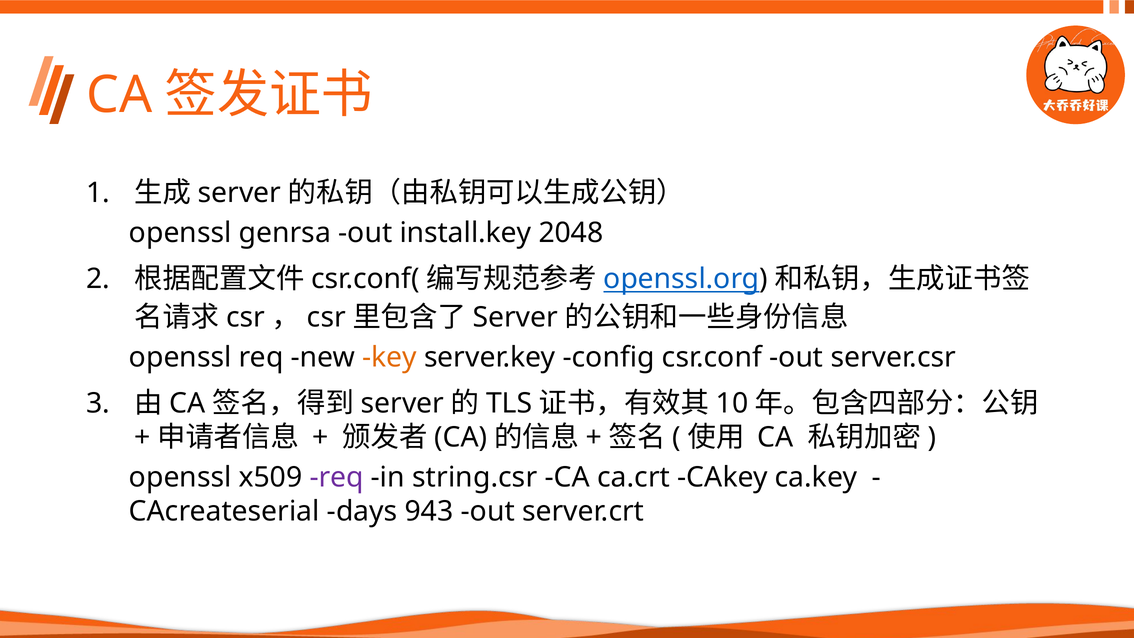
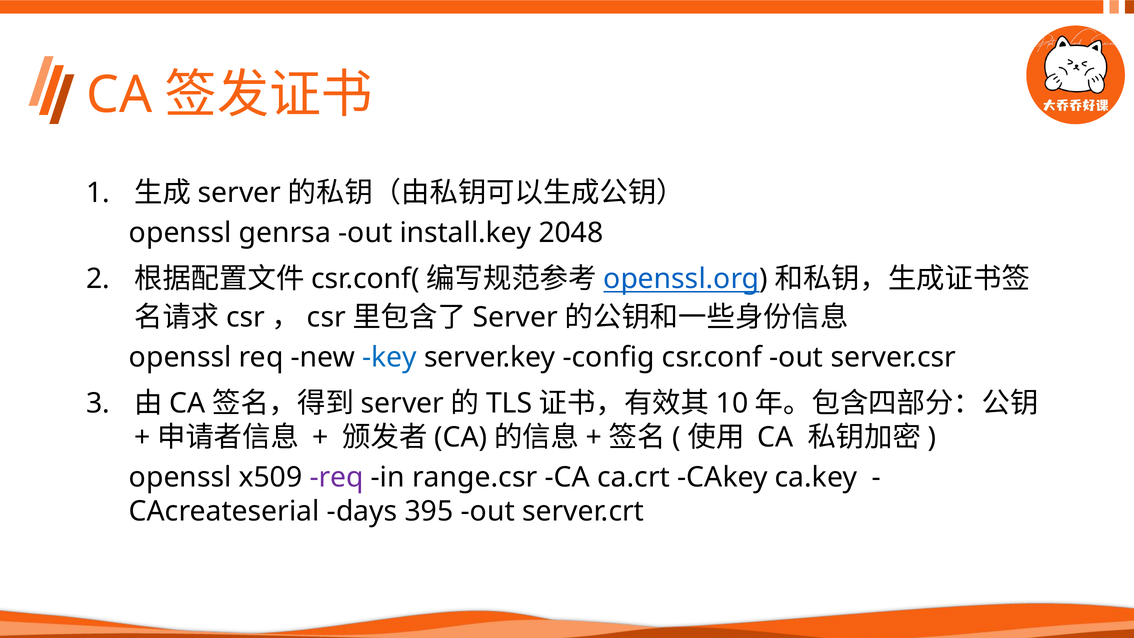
key colour: orange -> blue
string.csr: string.csr -> range.csr
943: 943 -> 395
